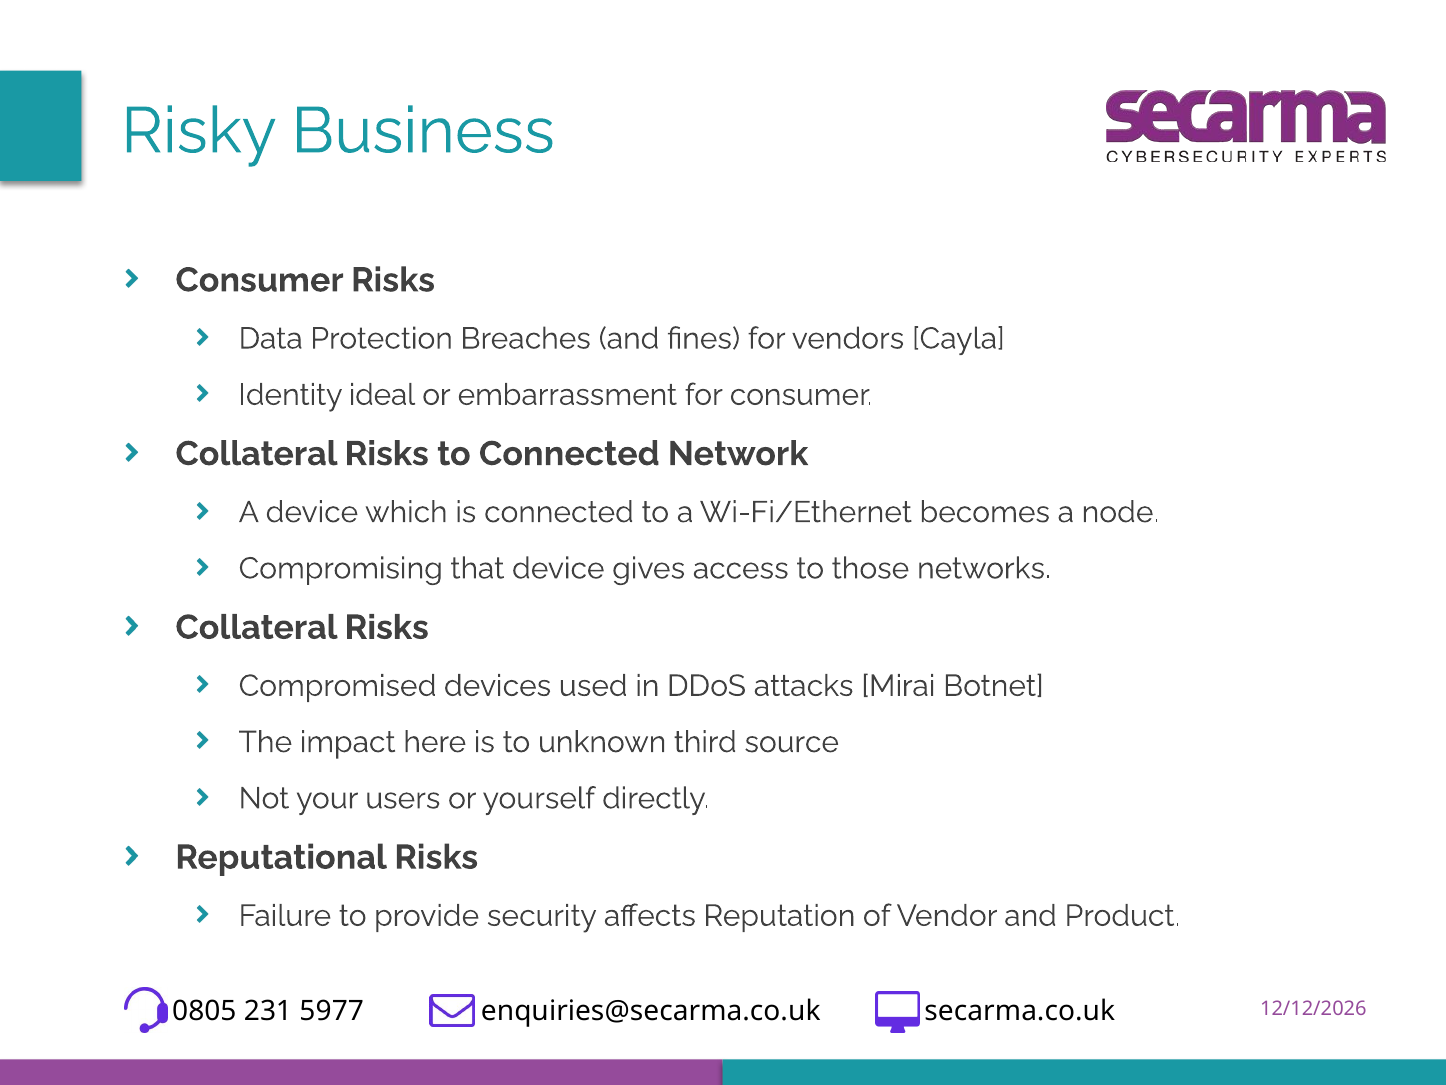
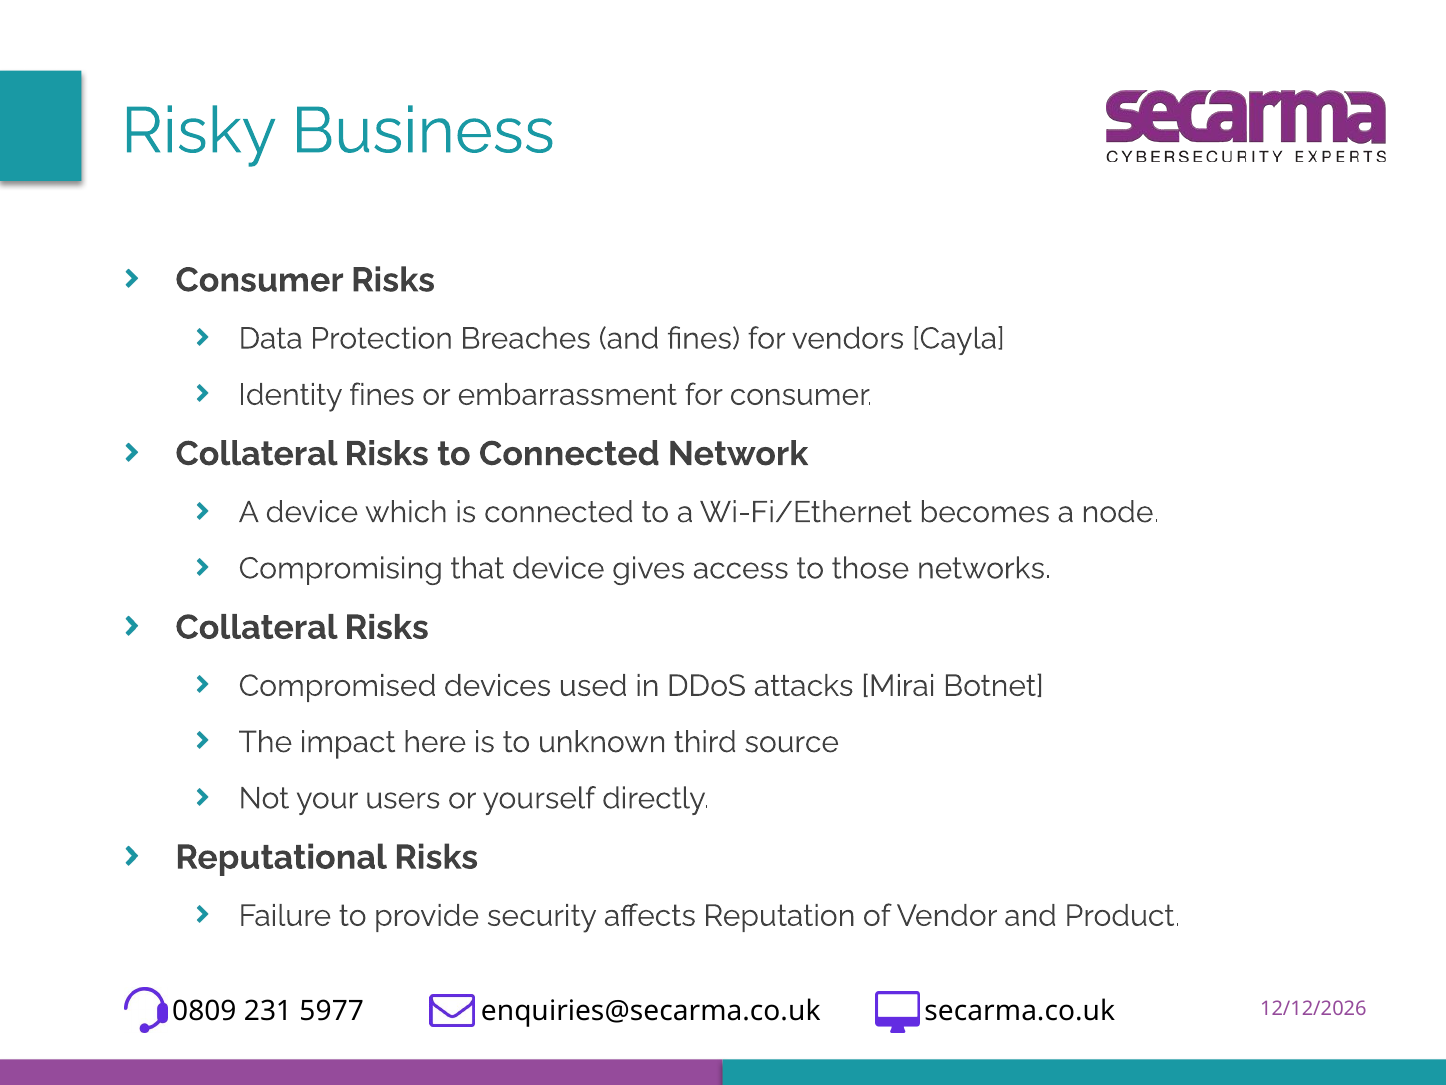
Identity ideal: ideal -> fines
0805: 0805 -> 0809
